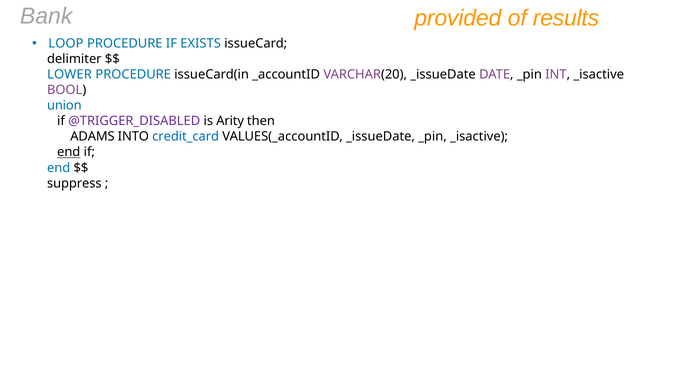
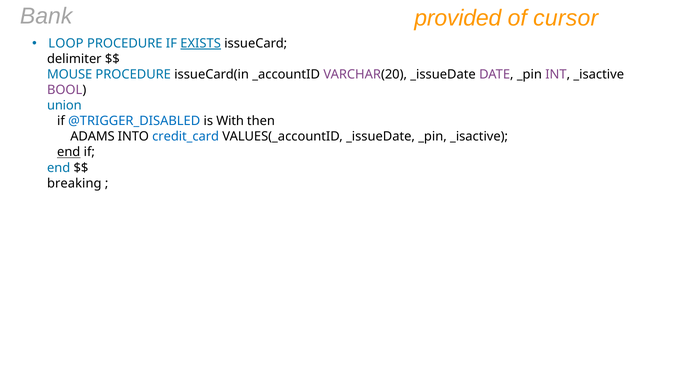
results: results -> cursor
EXISTS underline: none -> present
LOWER: LOWER -> MOUSE
@TRIGGER_DISABLED colour: purple -> blue
Arity: Arity -> With
suppress: suppress -> breaking
